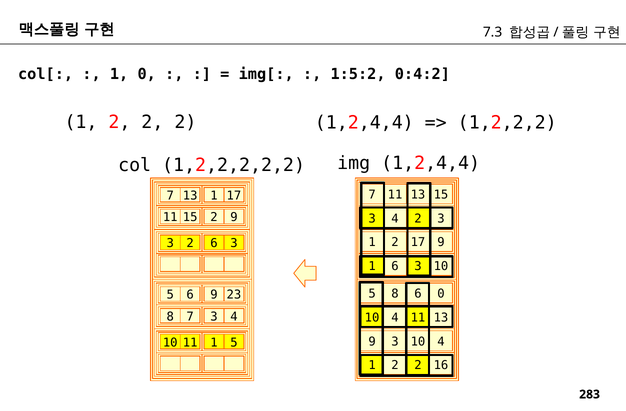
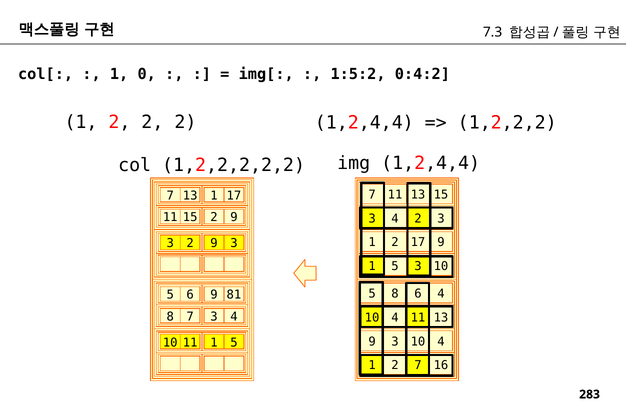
3 2 6: 6 -> 9
6 at (395, 266): 6 -> 5
6 0: 0 -> 4
23: 23 -> 81
2 at (418, 366): 2 -> 7
